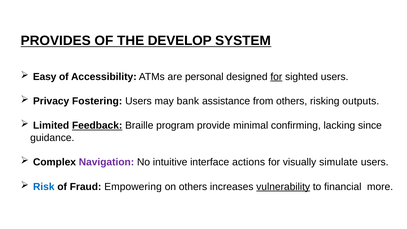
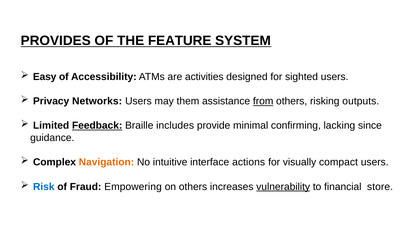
DEVELOP: DEVELOP -> FEATURE
personal: personal -> activities
for at (276, 77) underline: present -> none
Fostering: Fostering -> Networks
bank: bank -> them
from underline: none -> present
program: program -> includes
Navigation colour: purple -> orange
simulate: simulate -> compact
more: more -> store
